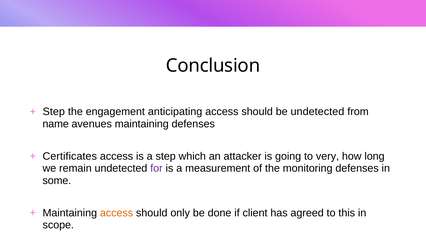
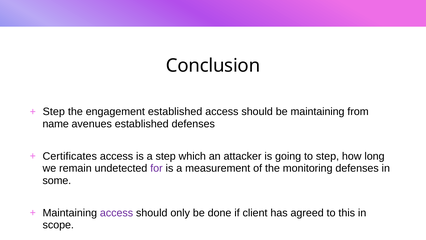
engagement anticipating: anticipating -> established
be undetected: undetected -> maintaining
avenues maintaining: maintaining -> established
to very: very -> step
access at (117, 213) colour: orange -> purple
